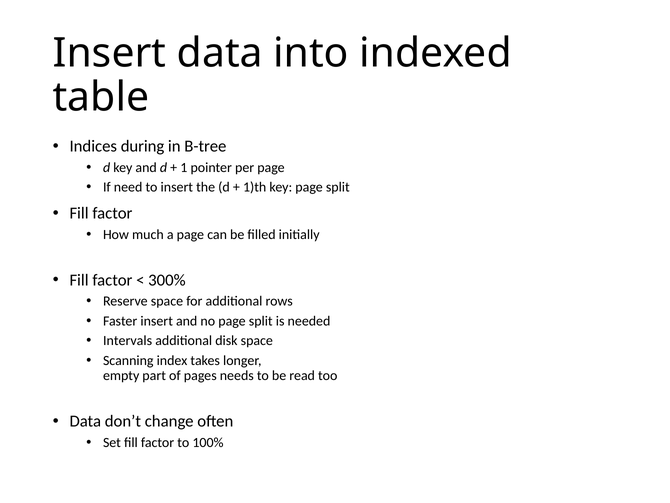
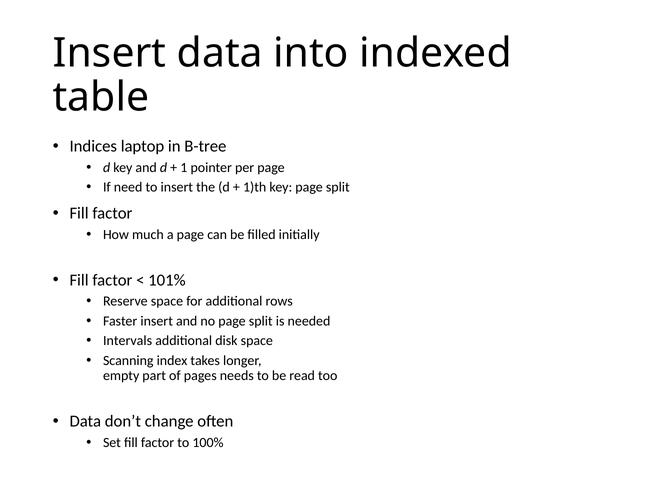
during: during -> laptop
300%: 300% -> 101%
